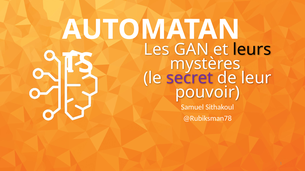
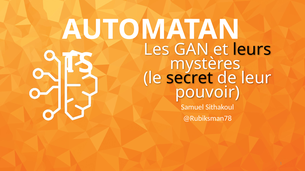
secret colour: purple -> black
